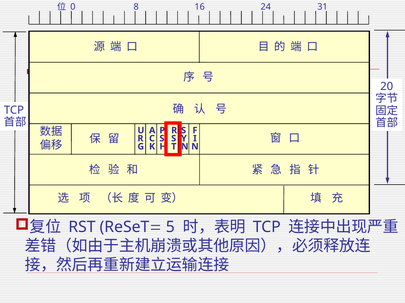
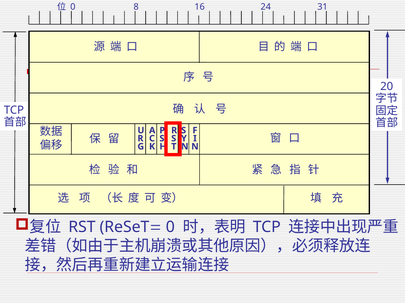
5 at (170, 228): 5 -> 0
